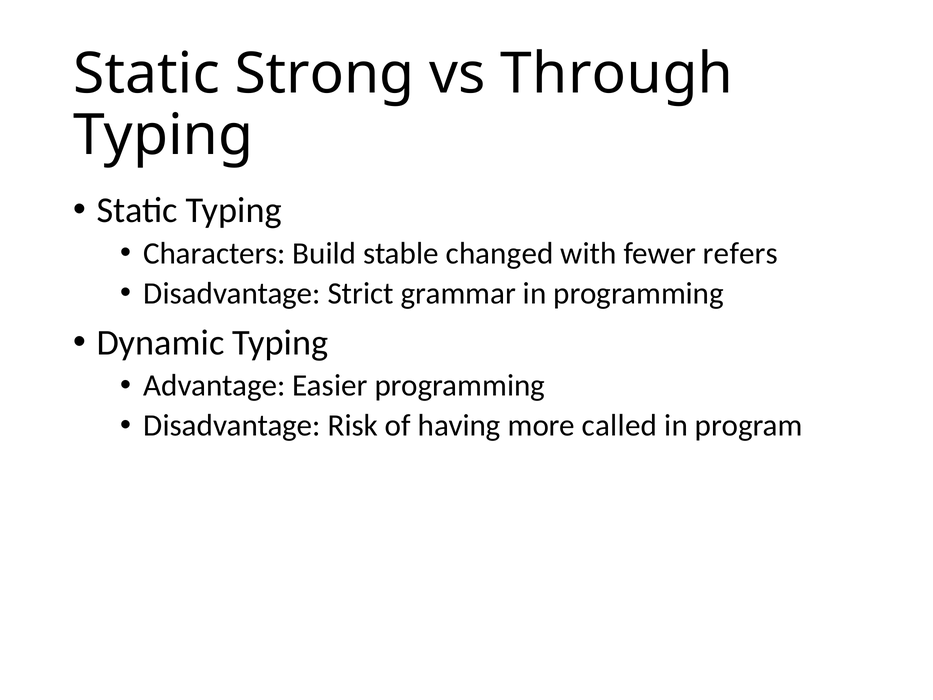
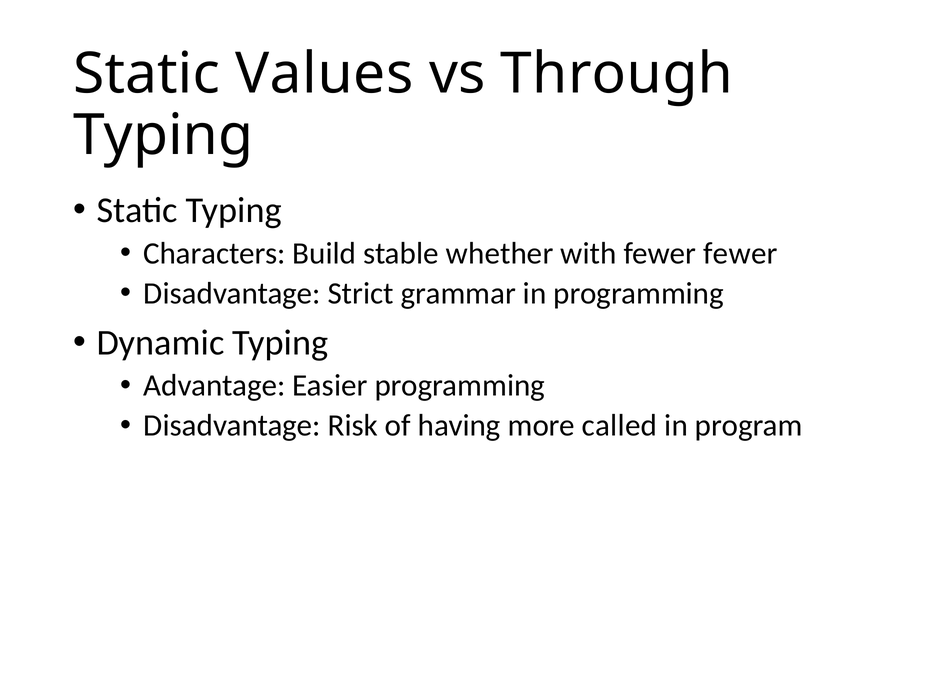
Strong: Strong -> Values
changed: changed -> whether
fewer refers: refers -> fewer
